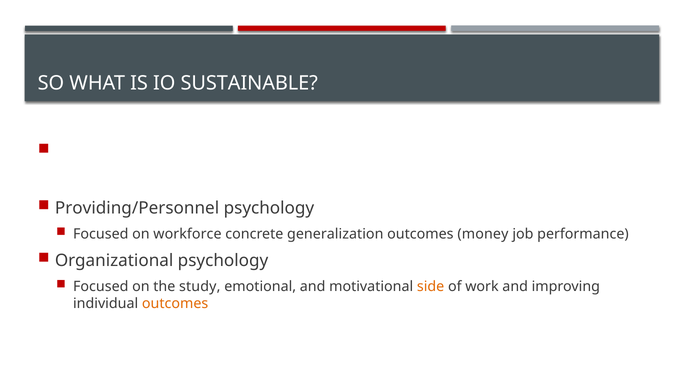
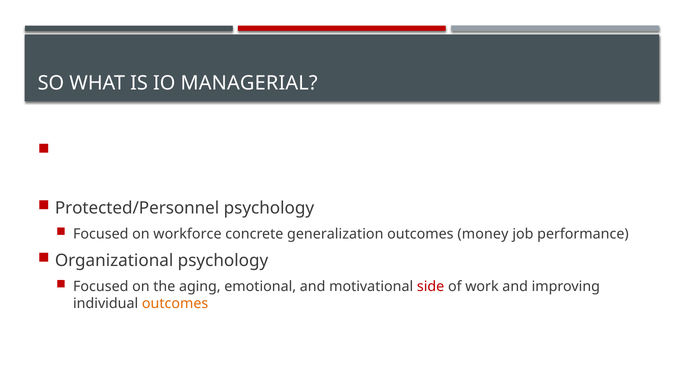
SUSTAINABLE: SUSTAINABLE -> MANAGERIAL
Providing/Personnel: Providing/Personnel -> Protected/Personnel
study: study -> aging
side colour: orange -> red
